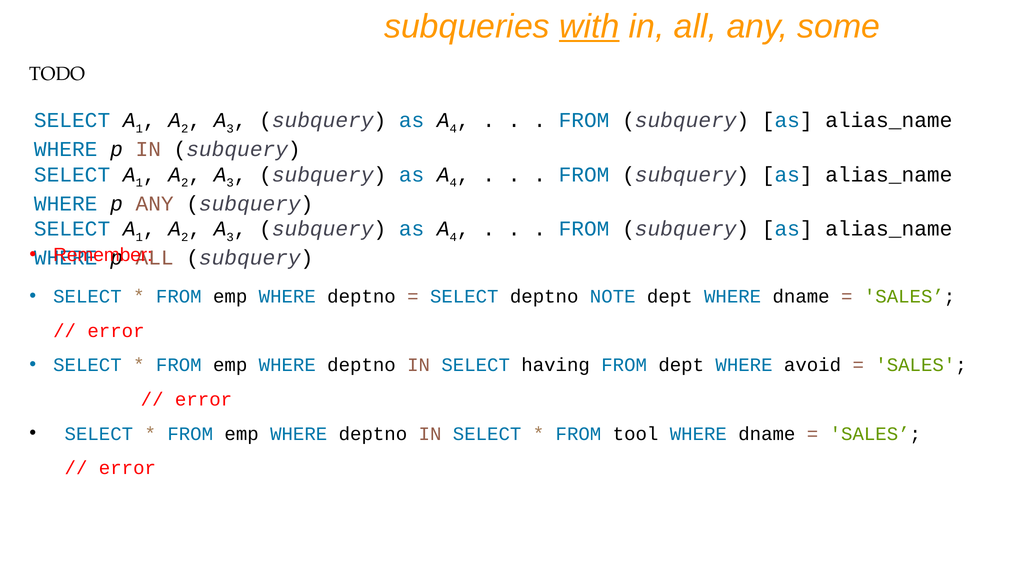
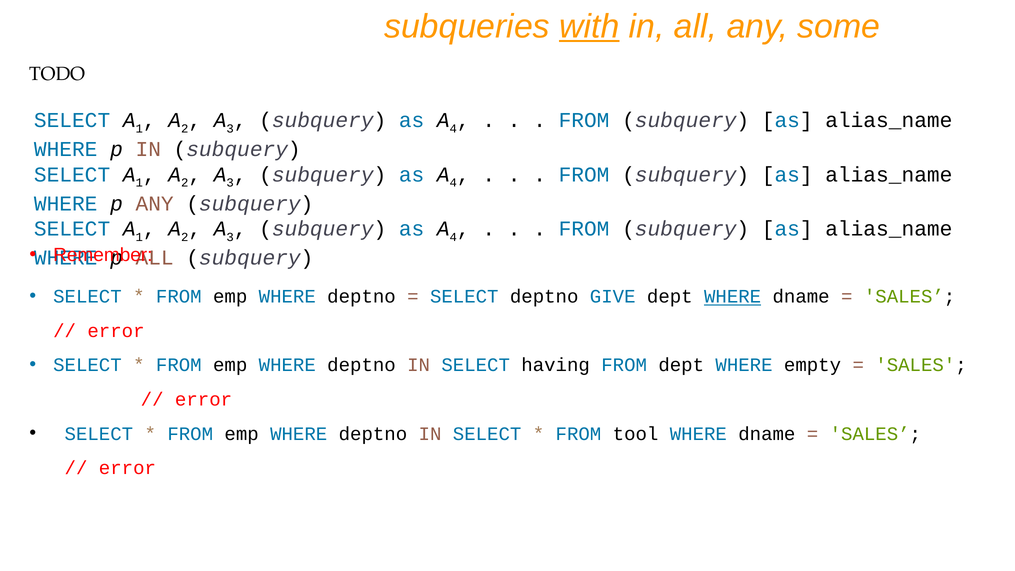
NOTE: NOTE -> GIVE
WHERE at (733, 297) underline: none -> present
avoid: avoid -> empty
